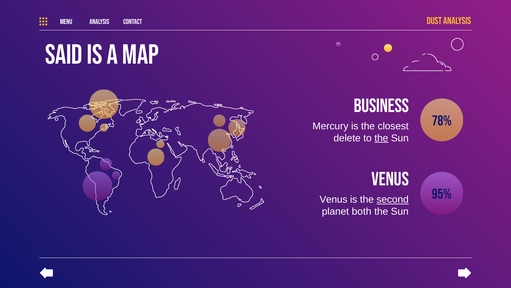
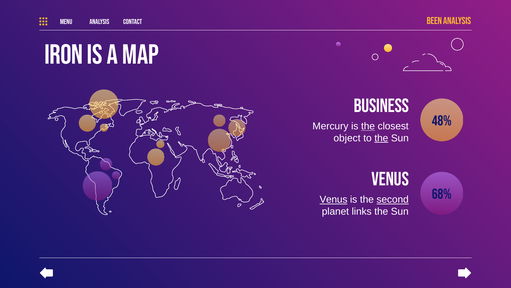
Dust: Dust -> Been
SAID: SAID -> IRON
78%: 78% -> 48%
the at (368, 126) underline: none -> present
delete: delete -> object
95%: 95% -> 68%
Venus at (334, 199) underline: none -> present
both: both -> links
